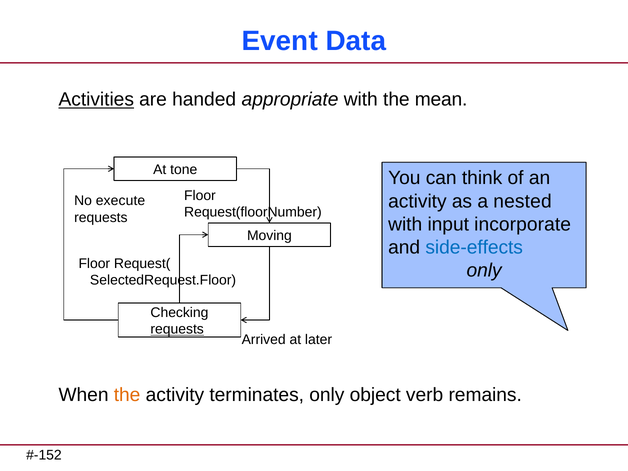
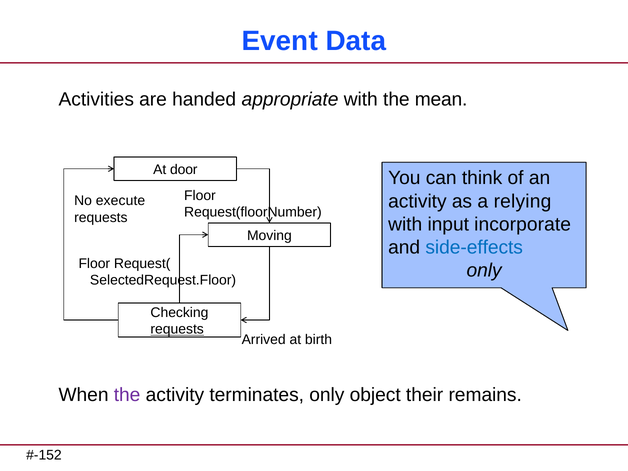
Activities underline: present -> none
tone: tone -> door
nested: nested -> relying
later: later -> birth
the at (127, 395) colour: orange -> purple
verb: verb -> their
